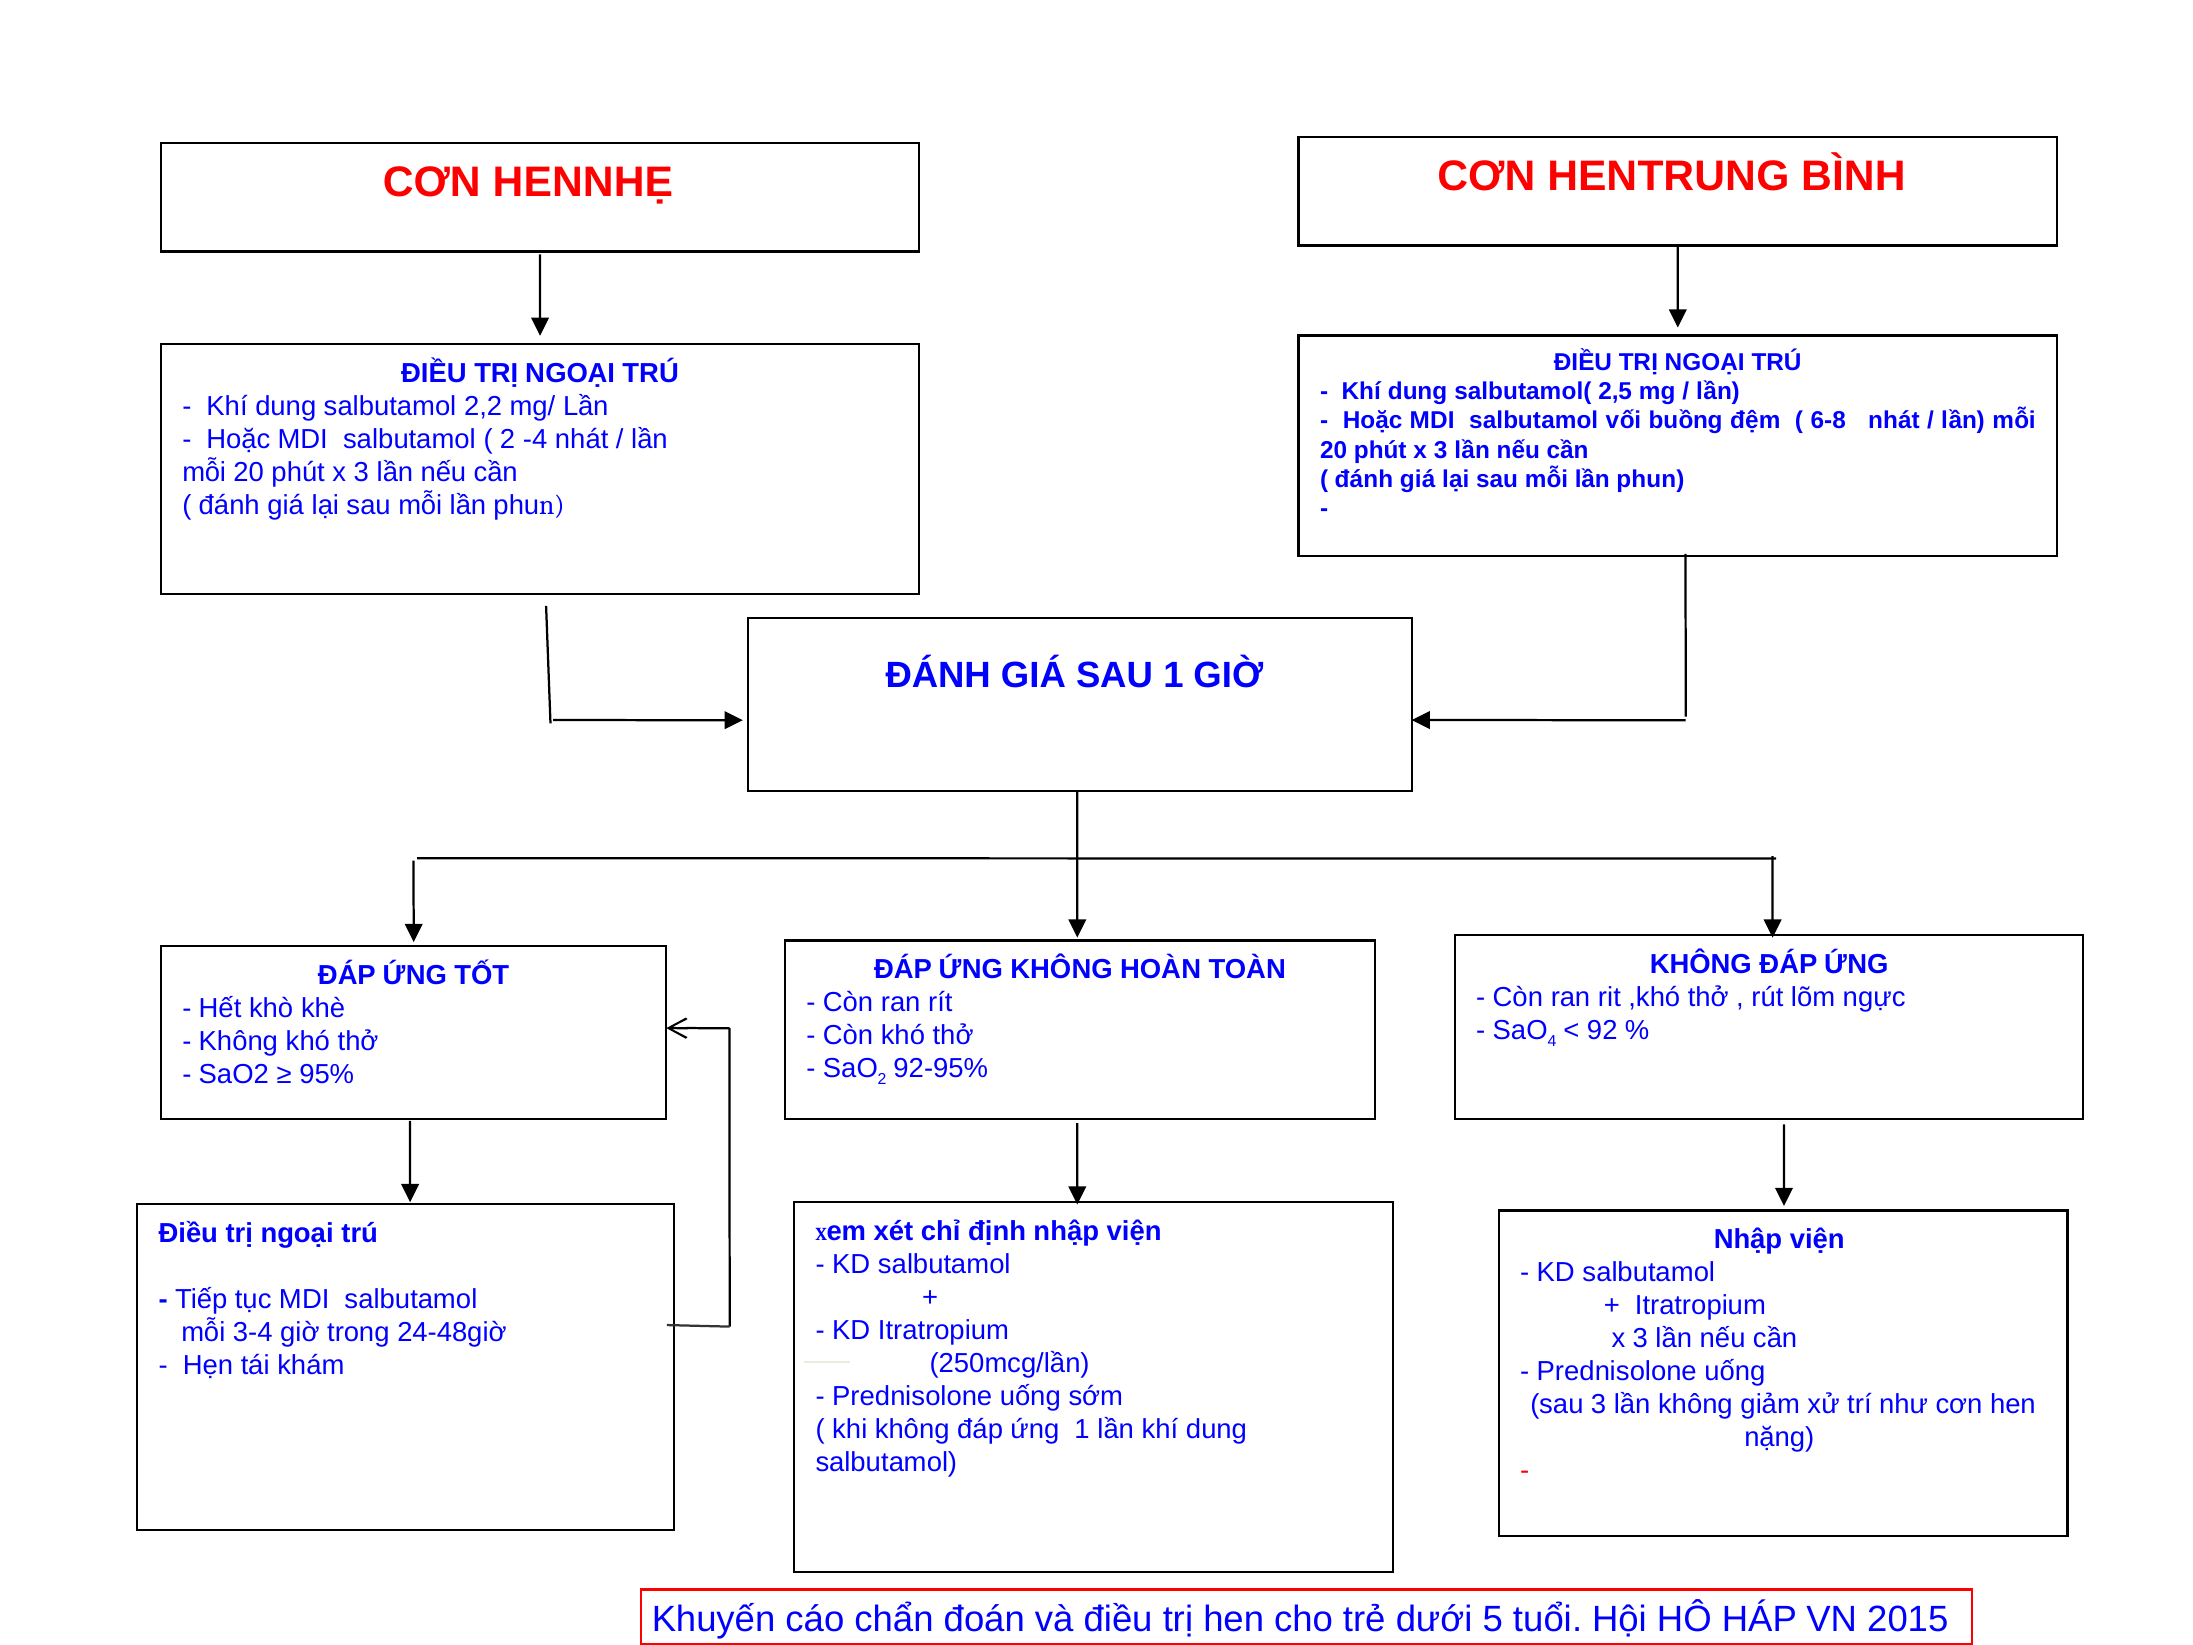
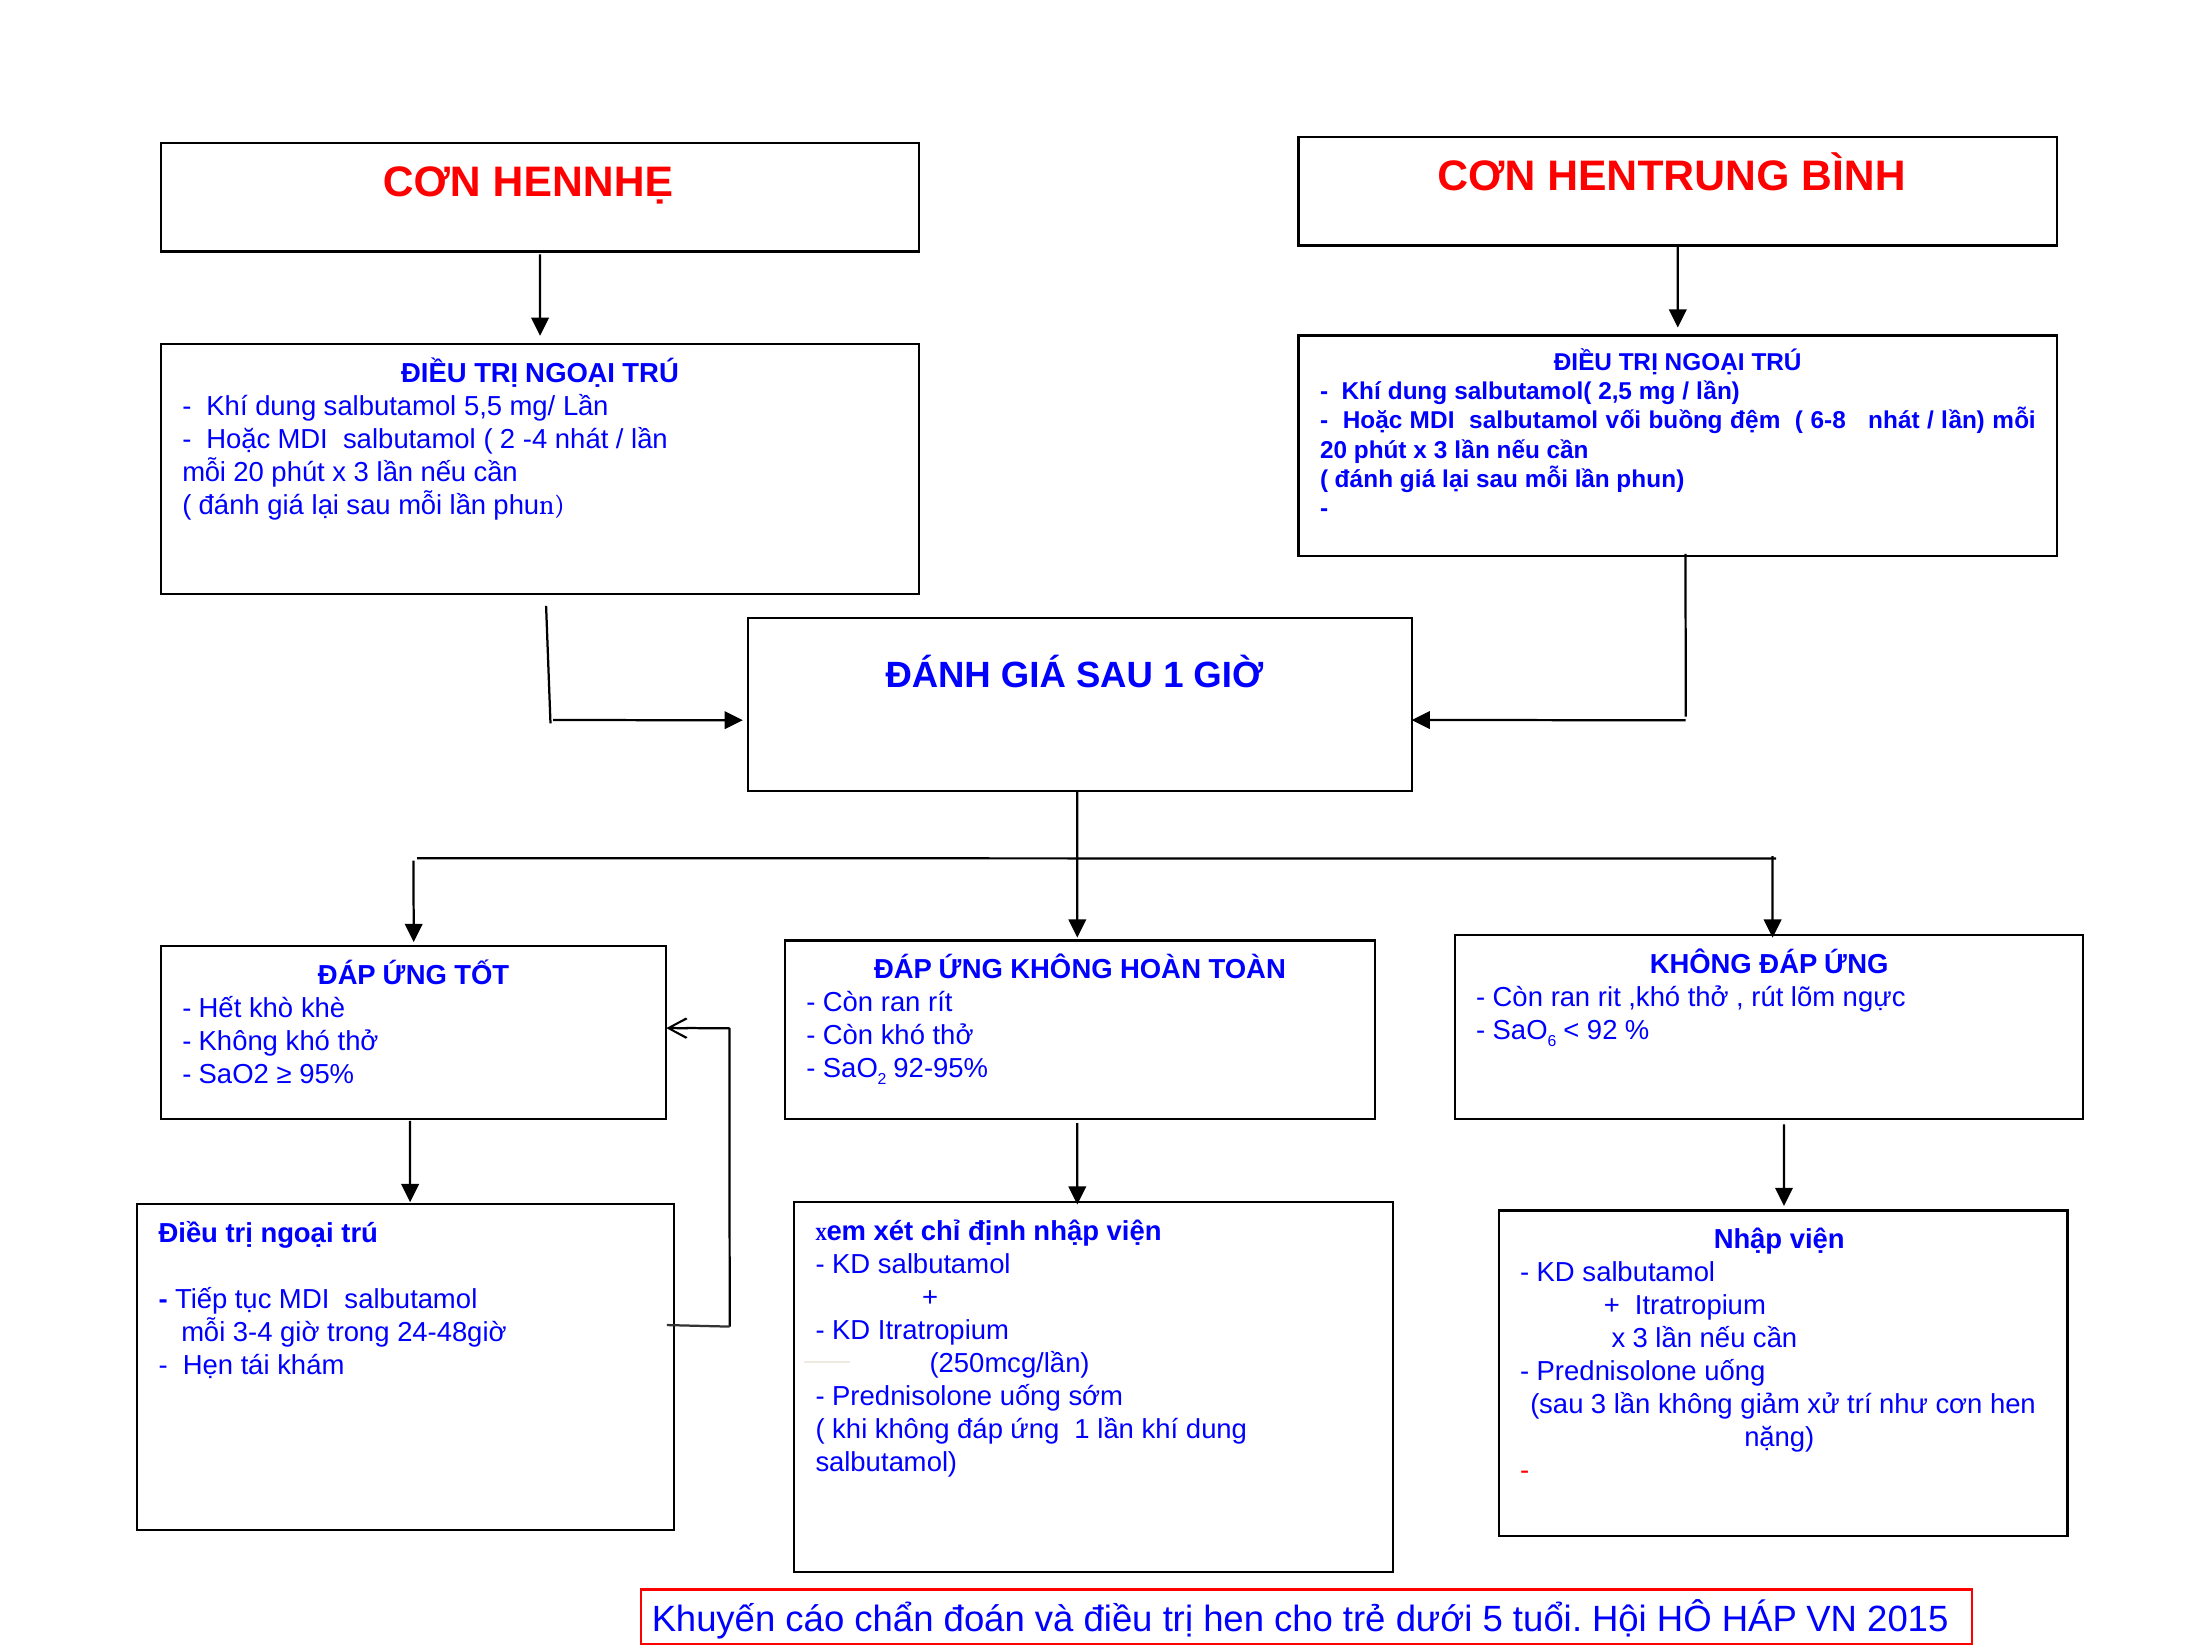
2,2: 2,2 -> 5,5
4: 4 -> 6
